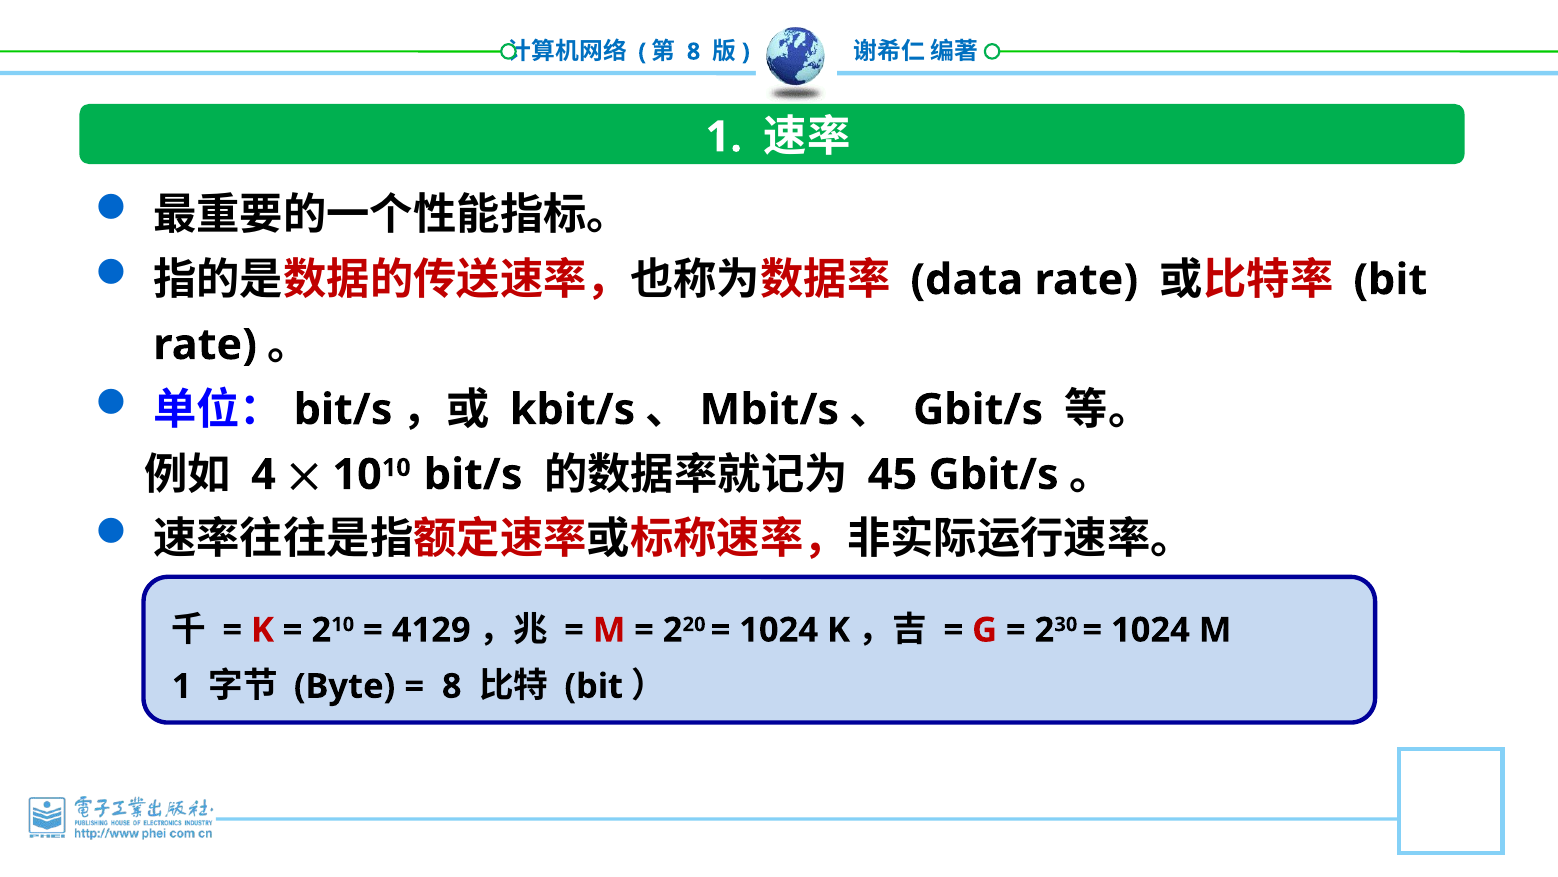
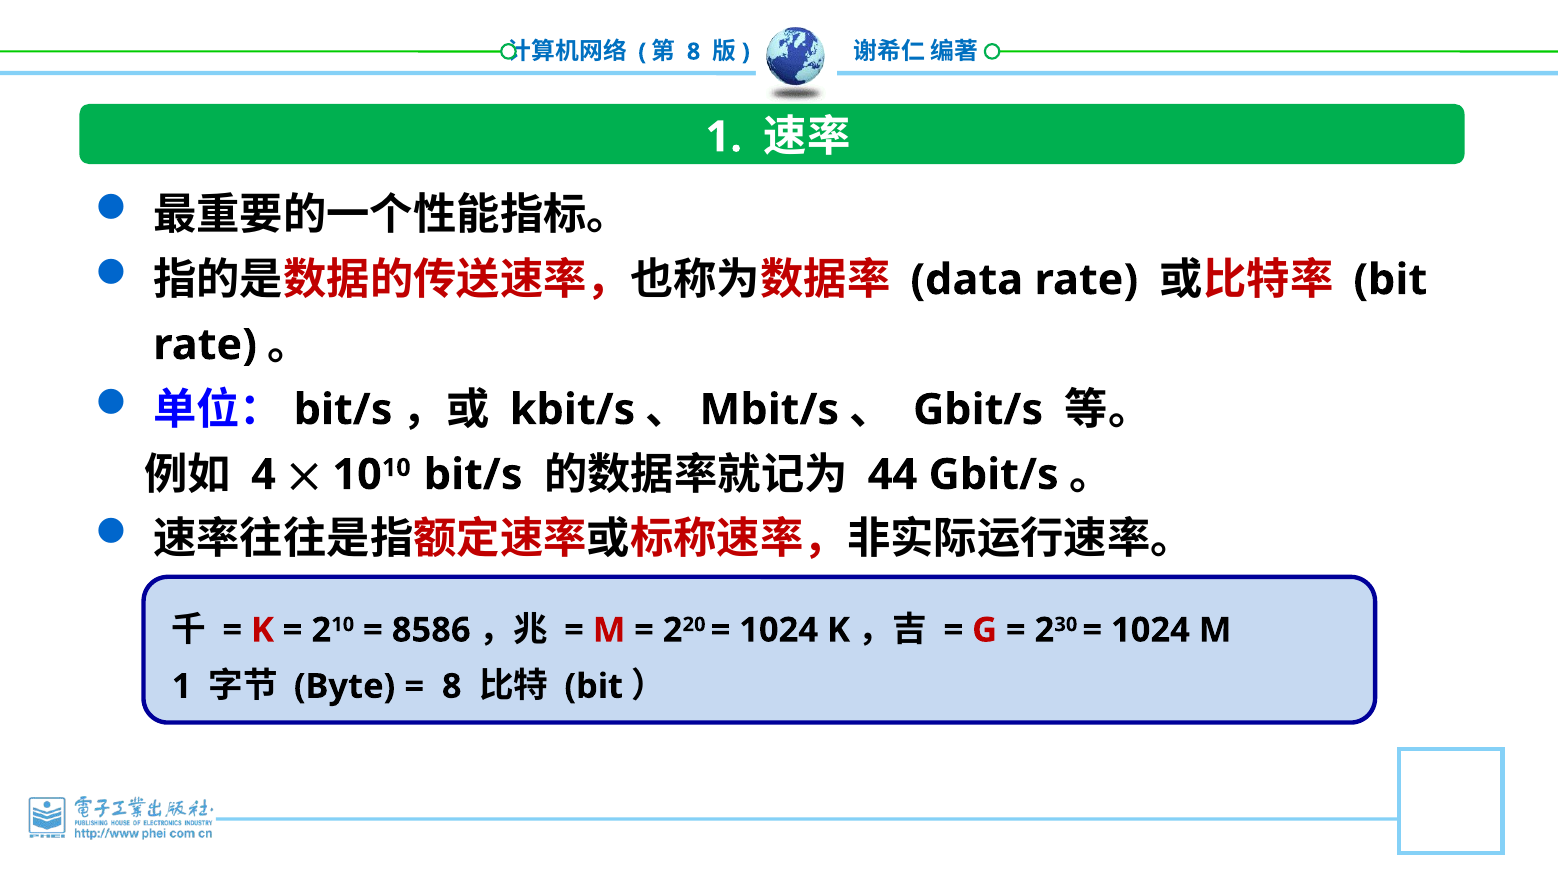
45: 45 -> 44
4129: 4129 -> 8586
